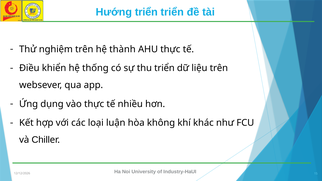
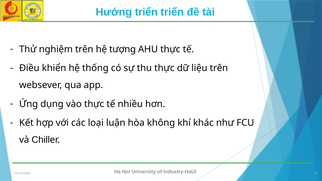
thành: thành -> tượng
thu triển: triển -> thực
